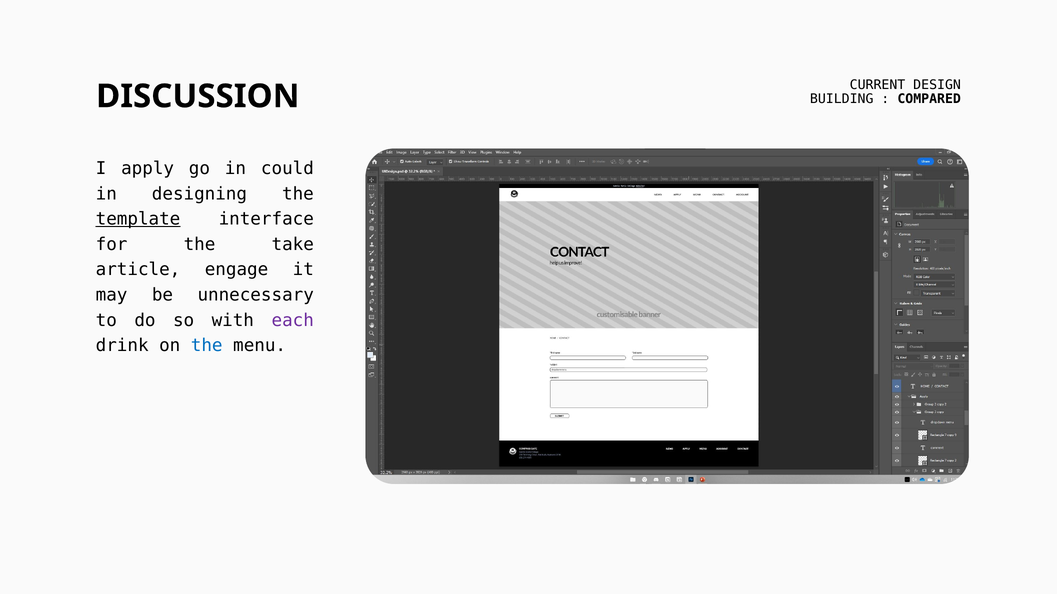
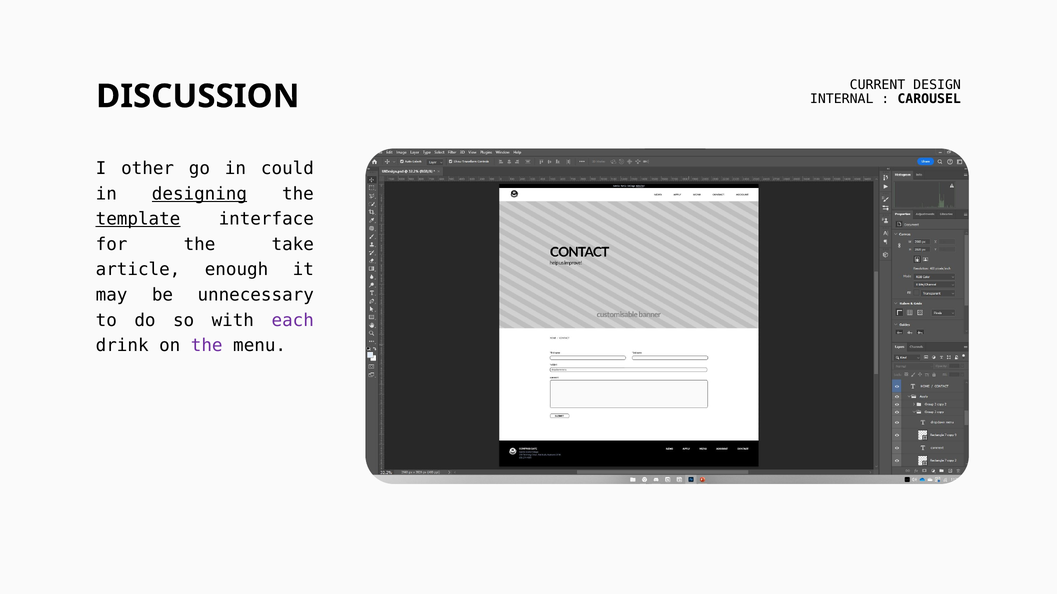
BUILDING: BUILDING -> INTERNAL
COMPARED: COMPARED -> CAROUSEL
apply: apply -> other
designing underline: none -> present
engage: engage -> enough
the at (207, 346) colour: blue -> purple
